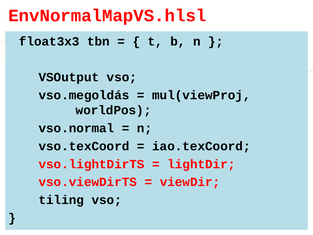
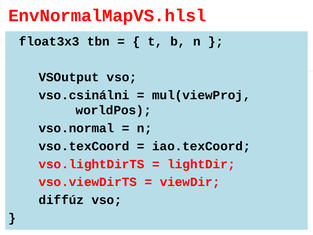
vso.megoldás: vso.megoldás -> vso.csinálni
tiling: tiling -> diffúz
